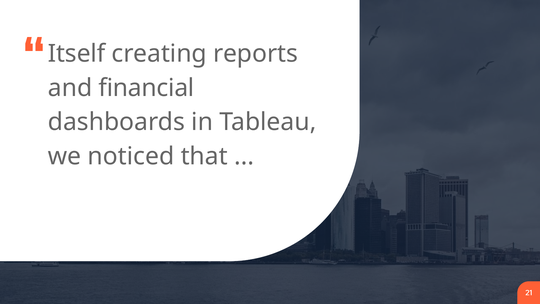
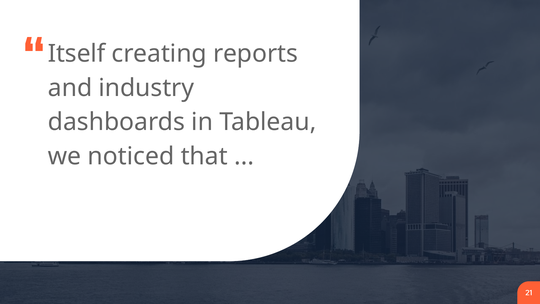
financial: financial -> industry
